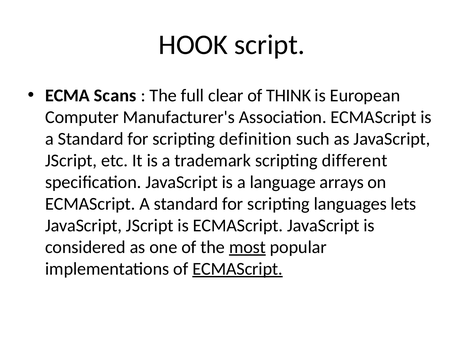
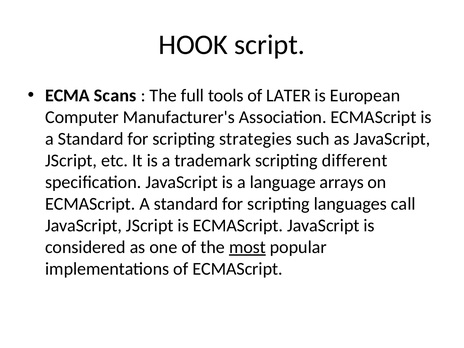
clear: clear -> tools
THINK: THINK -> LATER
definition: definition -> strategies
lets: lets -> call
ECMAScript at (238, 269) underline: present -> none
